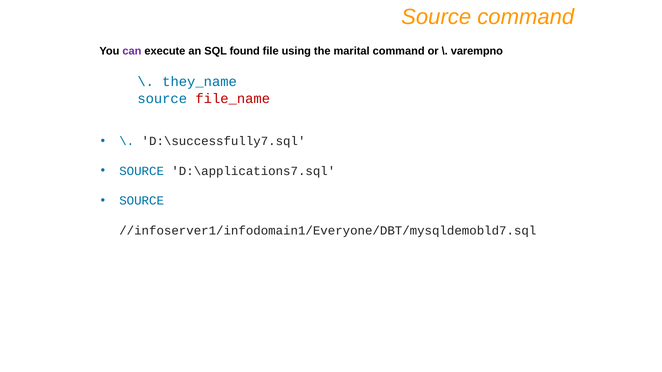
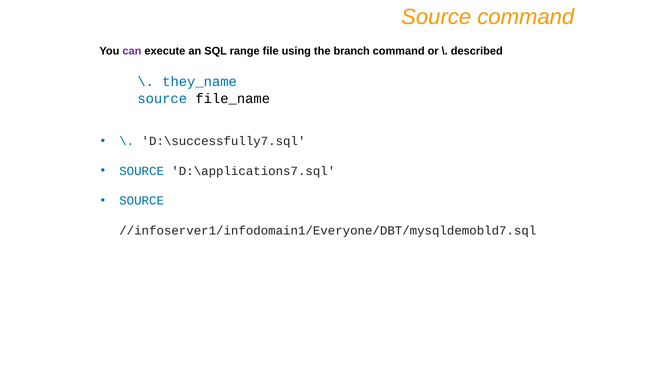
found: found -> range
marital: marital -> branch
varempno: varempno -> described
file_name colour: red -> black
